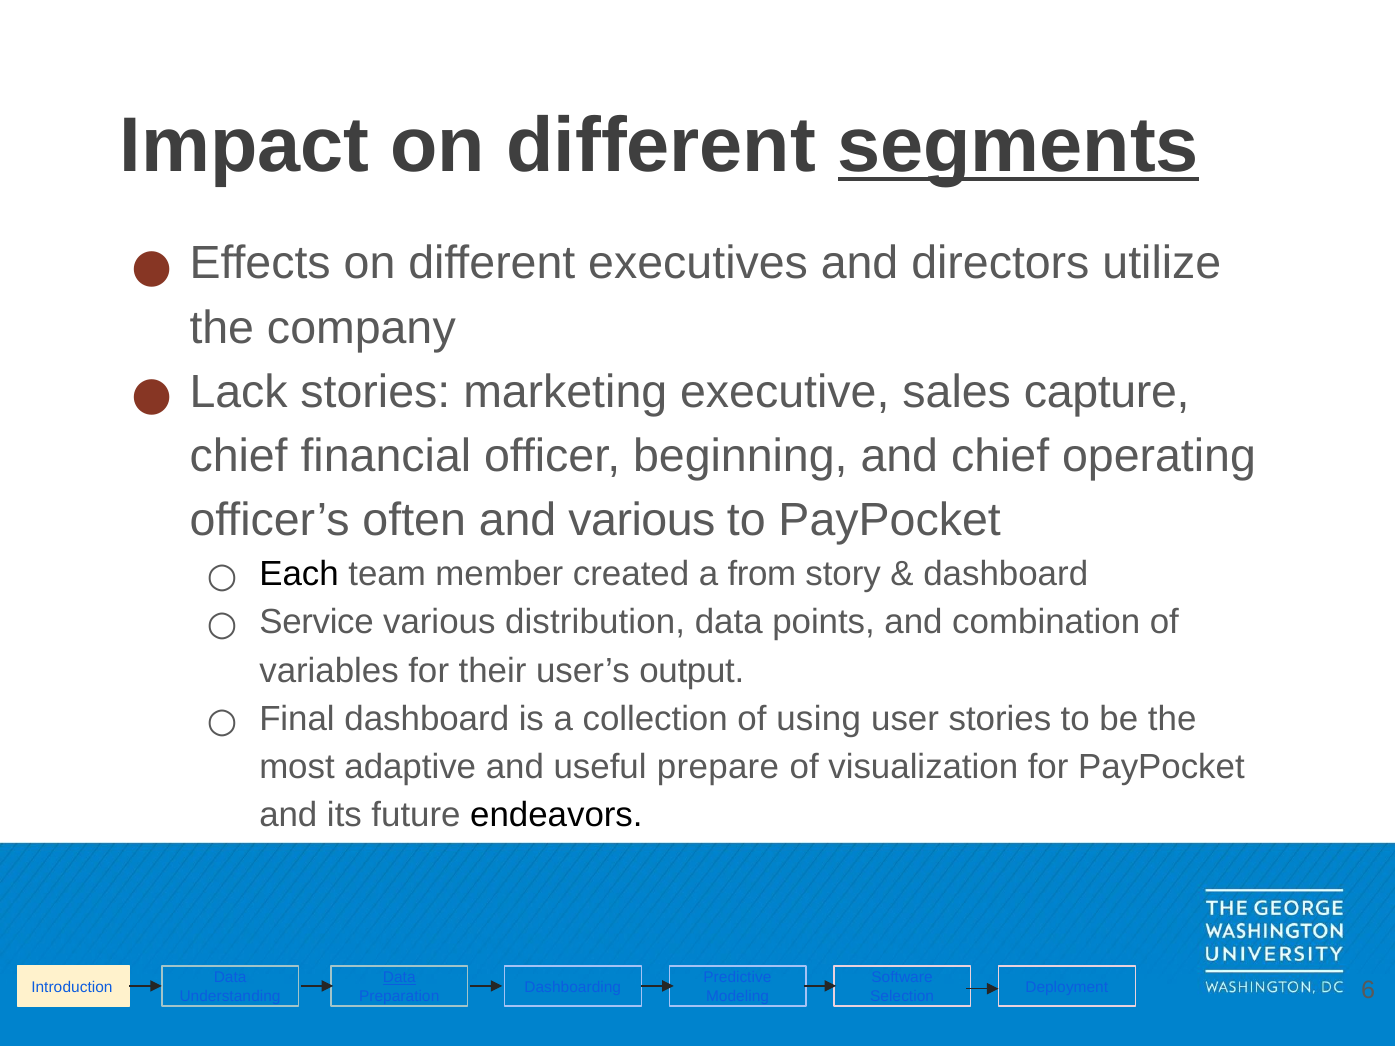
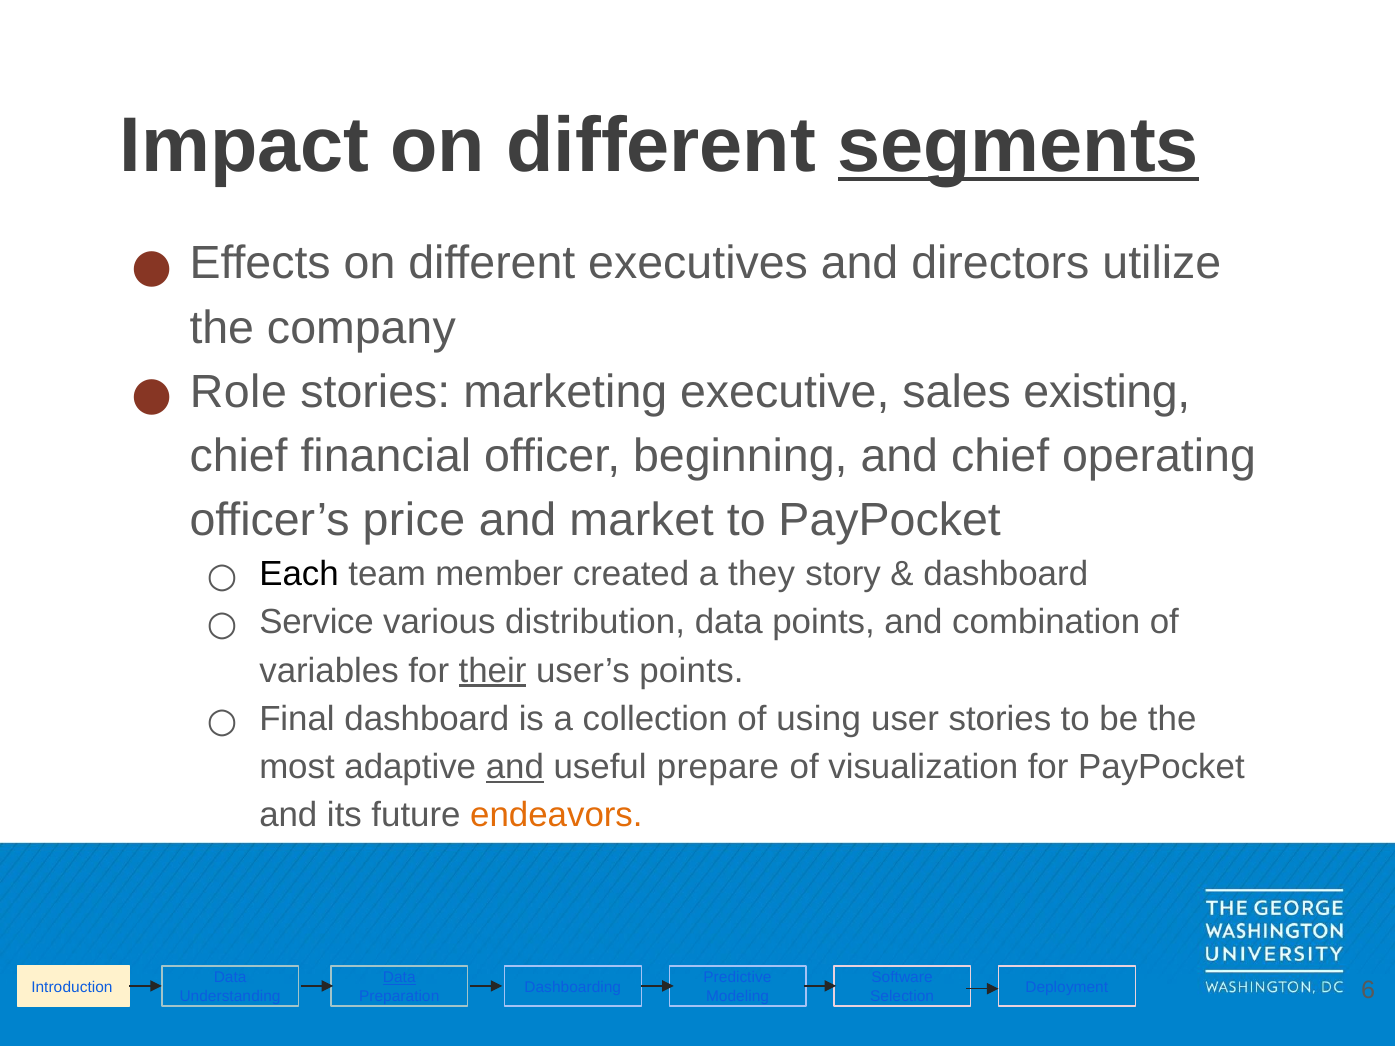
Lack: Lack -> Role
capture: capture -> existing
often: often -> price
and various: various -> market
from: from -> they
their underline: none -> present
user’s output: output -> points
and at (515, 767) underline: none -> present
endeavors colour: black -> orange
